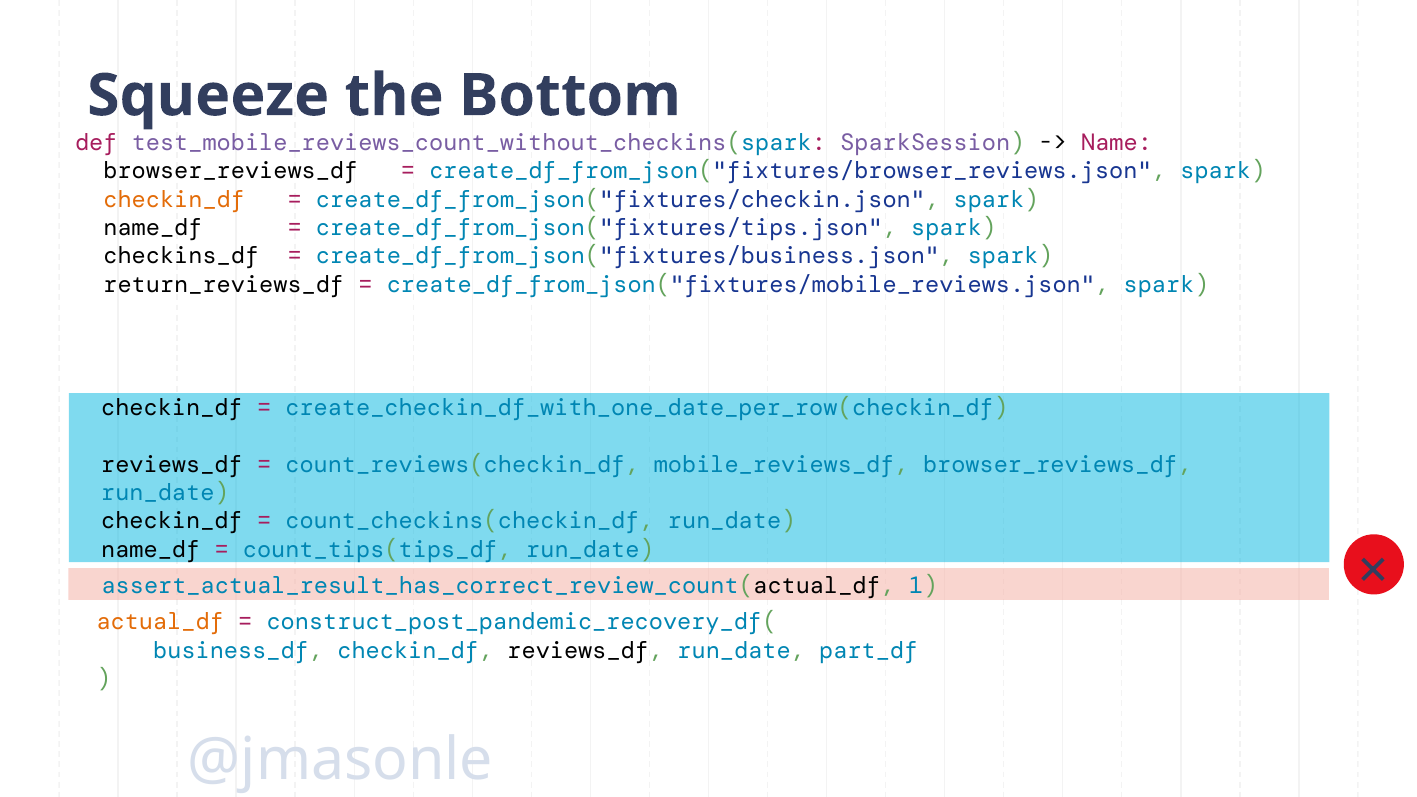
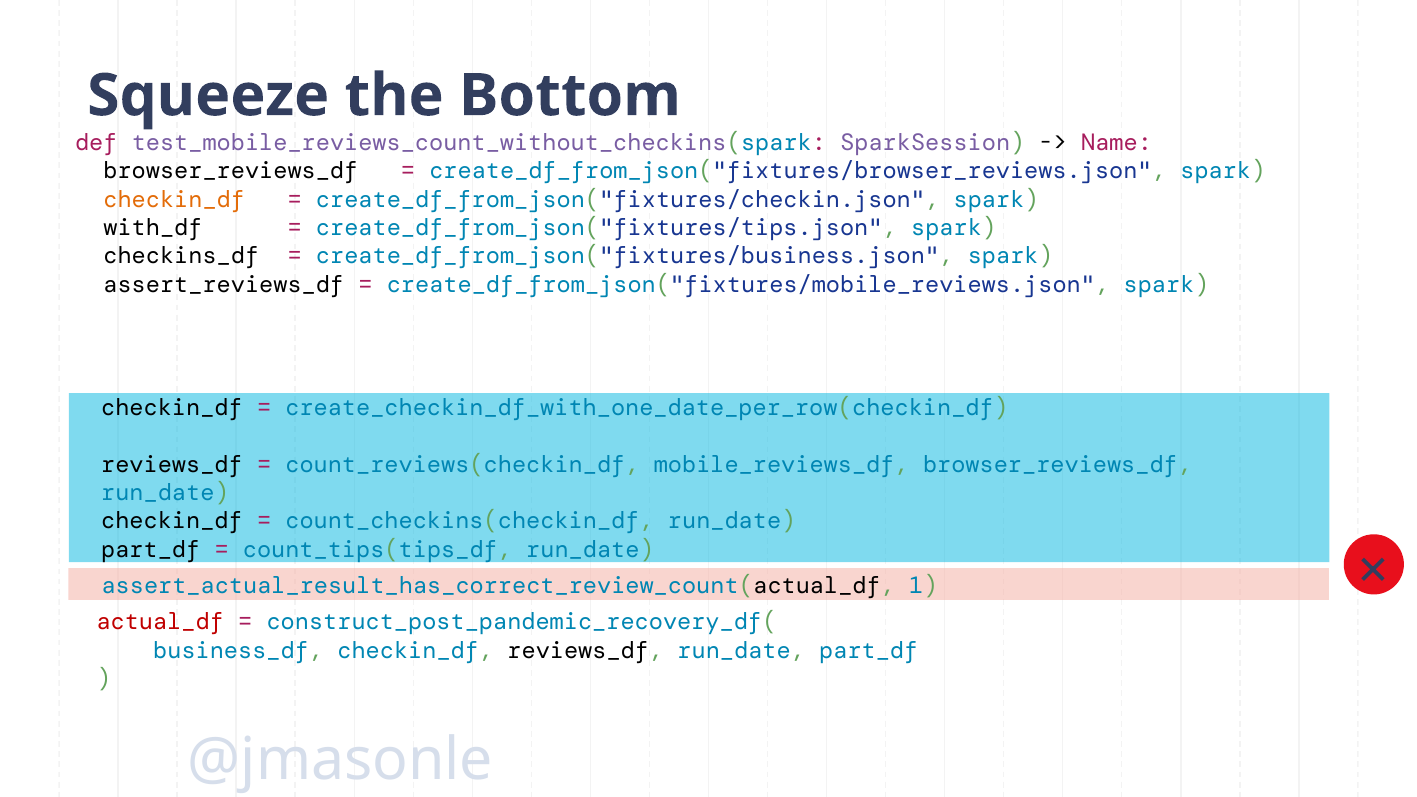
name_df at (153, 228): name_df -> with_df
return_reviews_df: return_reviews_df -> assert_reviews_df
name_df at (151, 549): name_df -> part_df
actual_df colour: orange -> red
